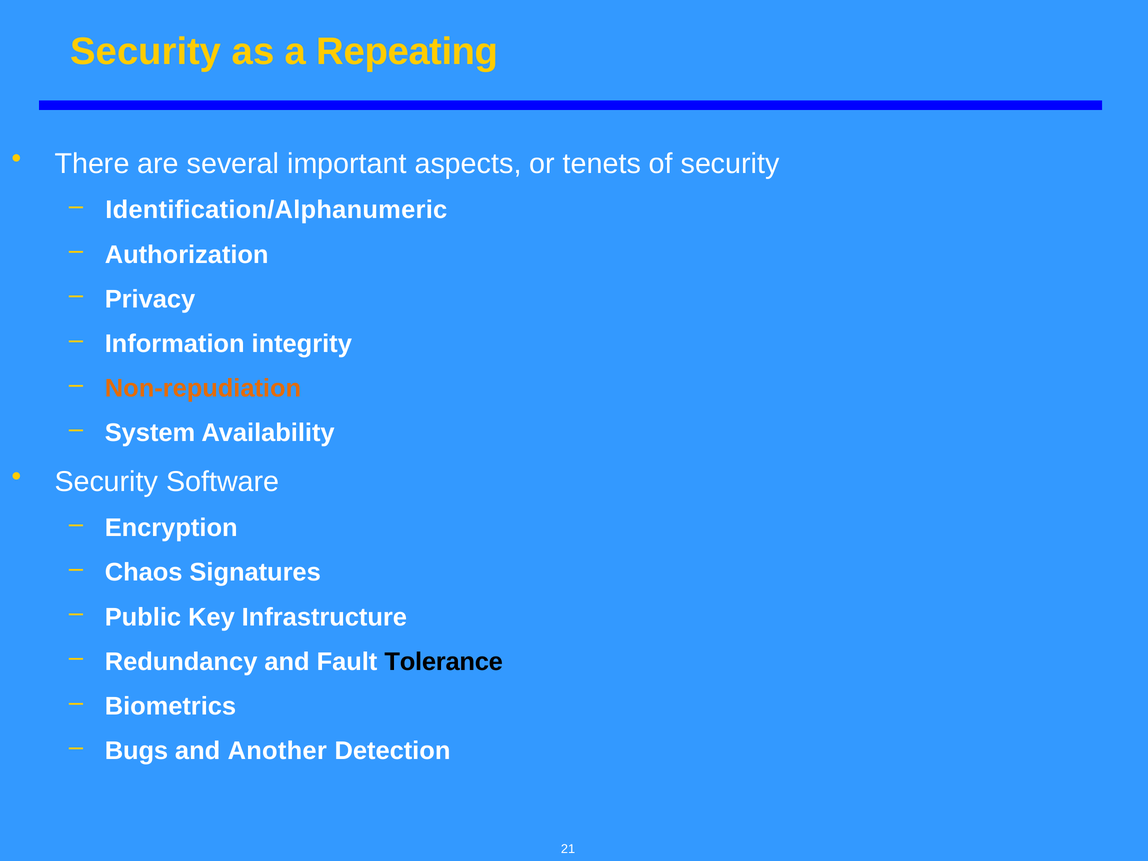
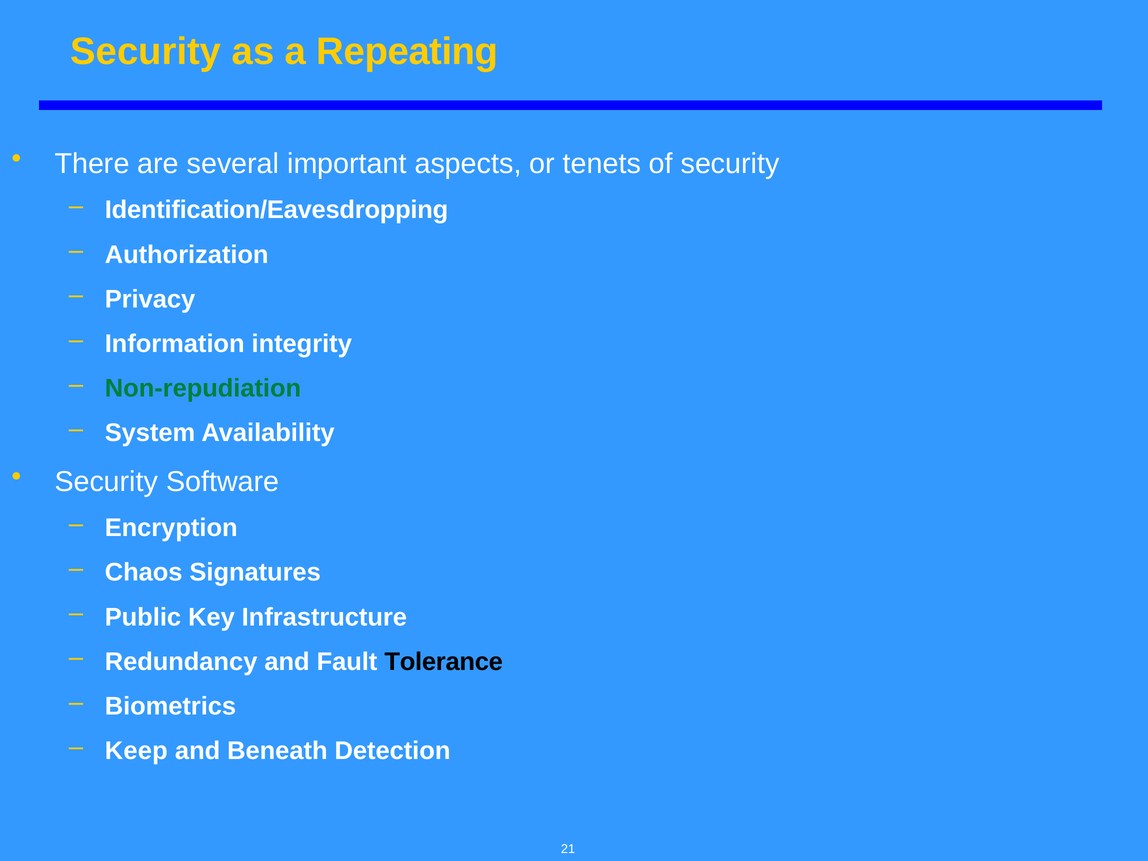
Identification/Alphanumeric: Identification/Alphanumeric -> Identification/Eavesdropping
Non-repudiation colour: orange -> green
Bugs: Bugs -> Keep
Another: Another -> Beneath
